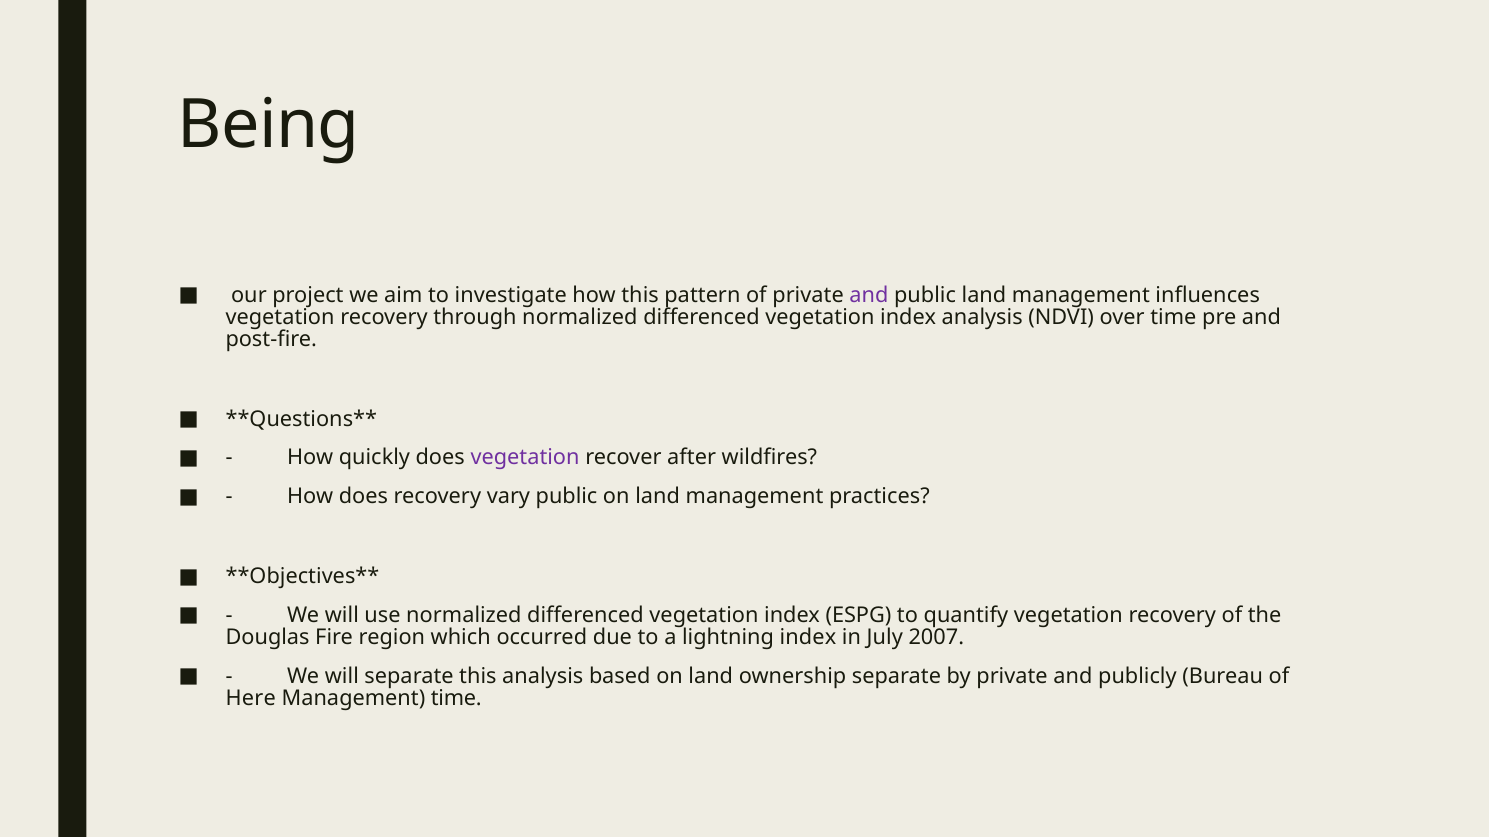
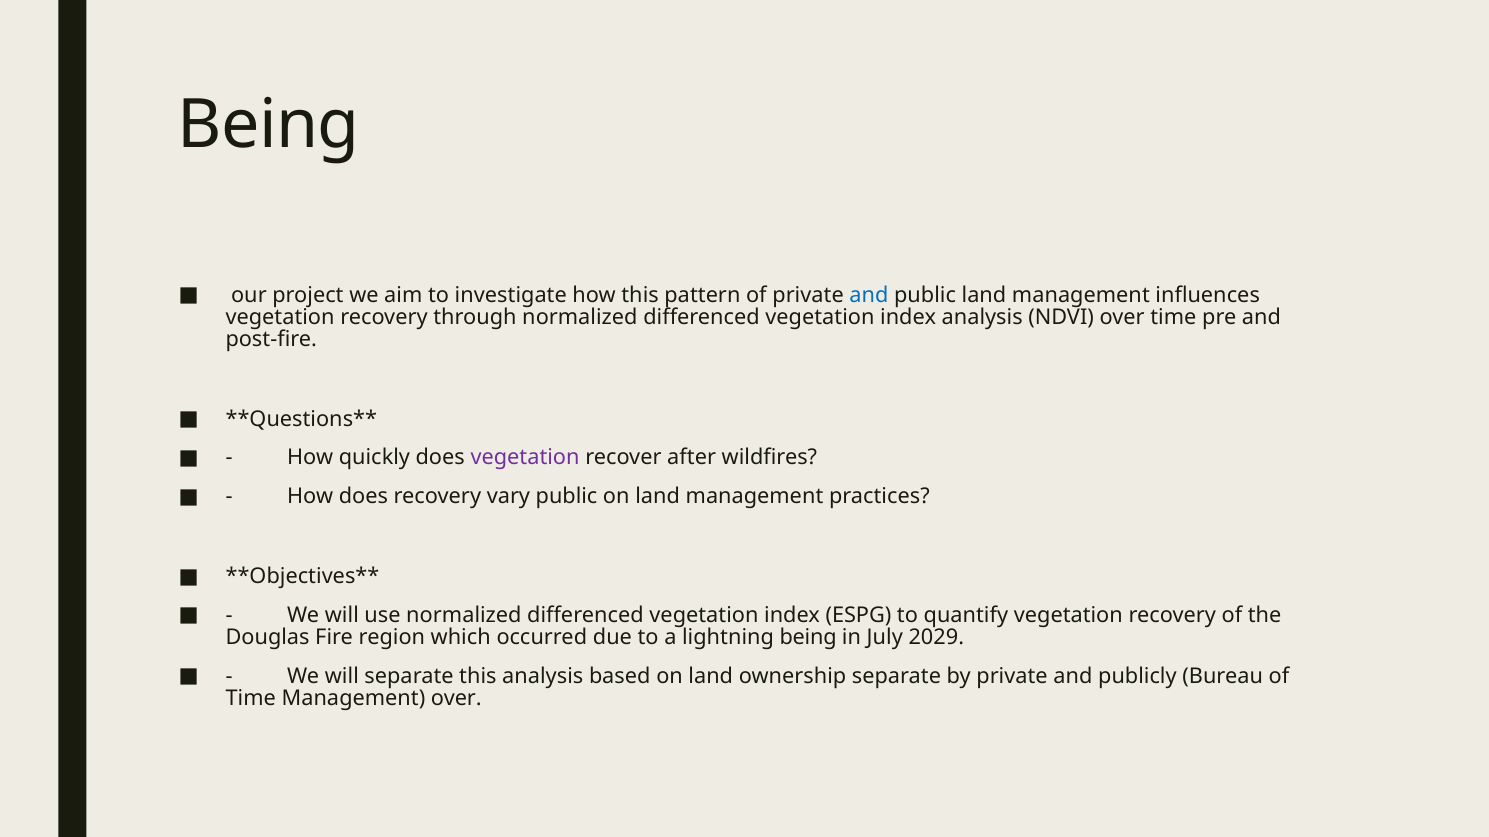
and at (869, 295) colour: purple -> blue
lightning index: index -> being
2007: 2007 -> 2029
Here at (251, 699): Here -> Time
Management time: time -> over
